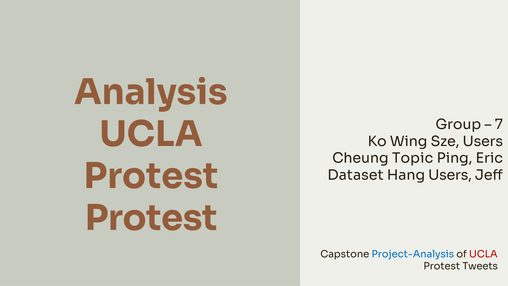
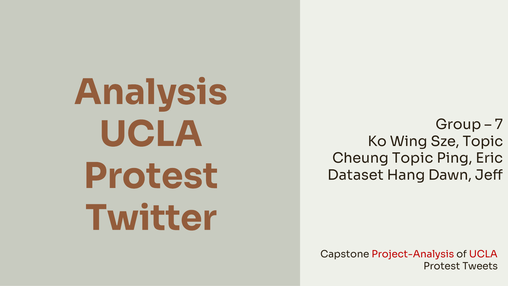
Sze Users: Users -> Topic
Hang Users: Users -> Dawn
Protest at (151, 218): Protest -> Twitter
Project-Analysis colour: blue -> red
